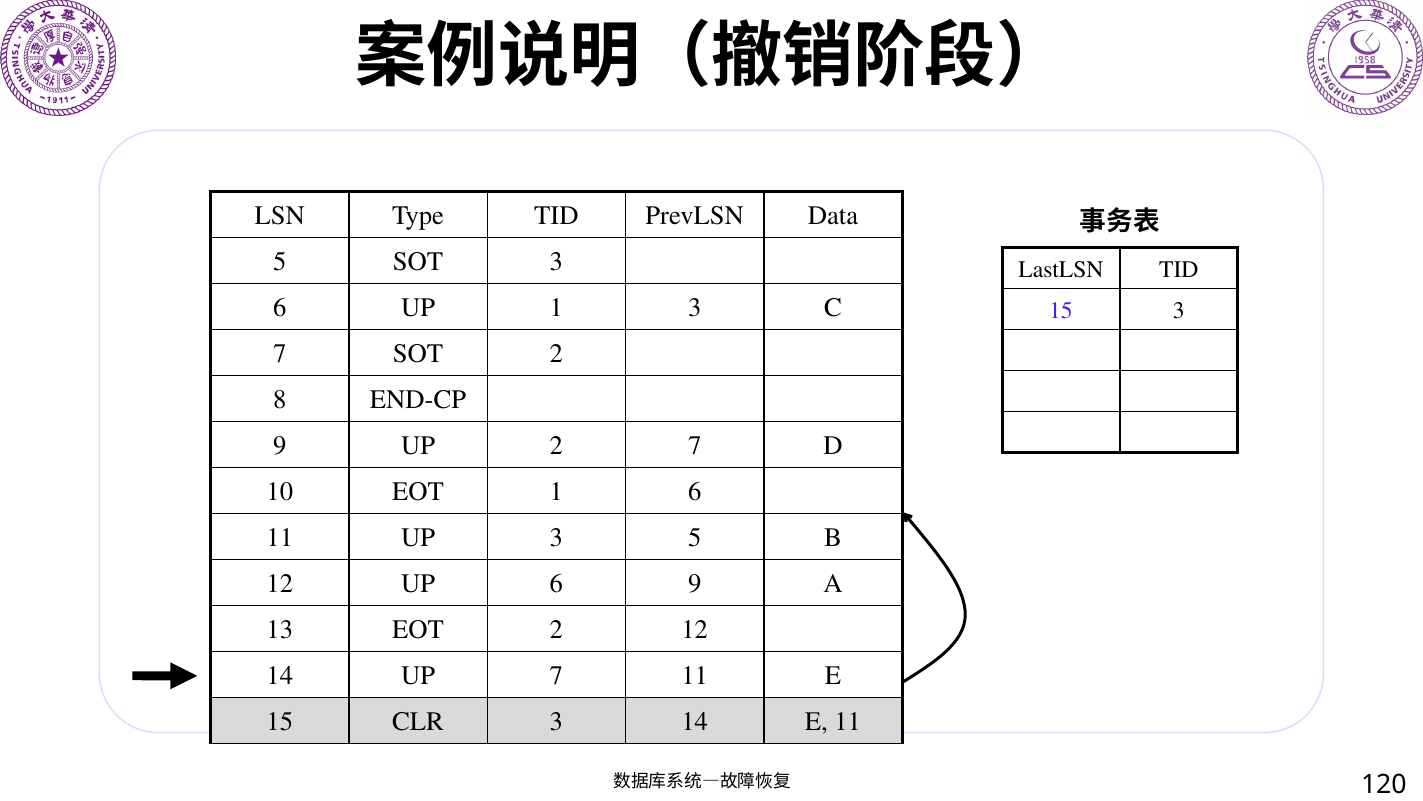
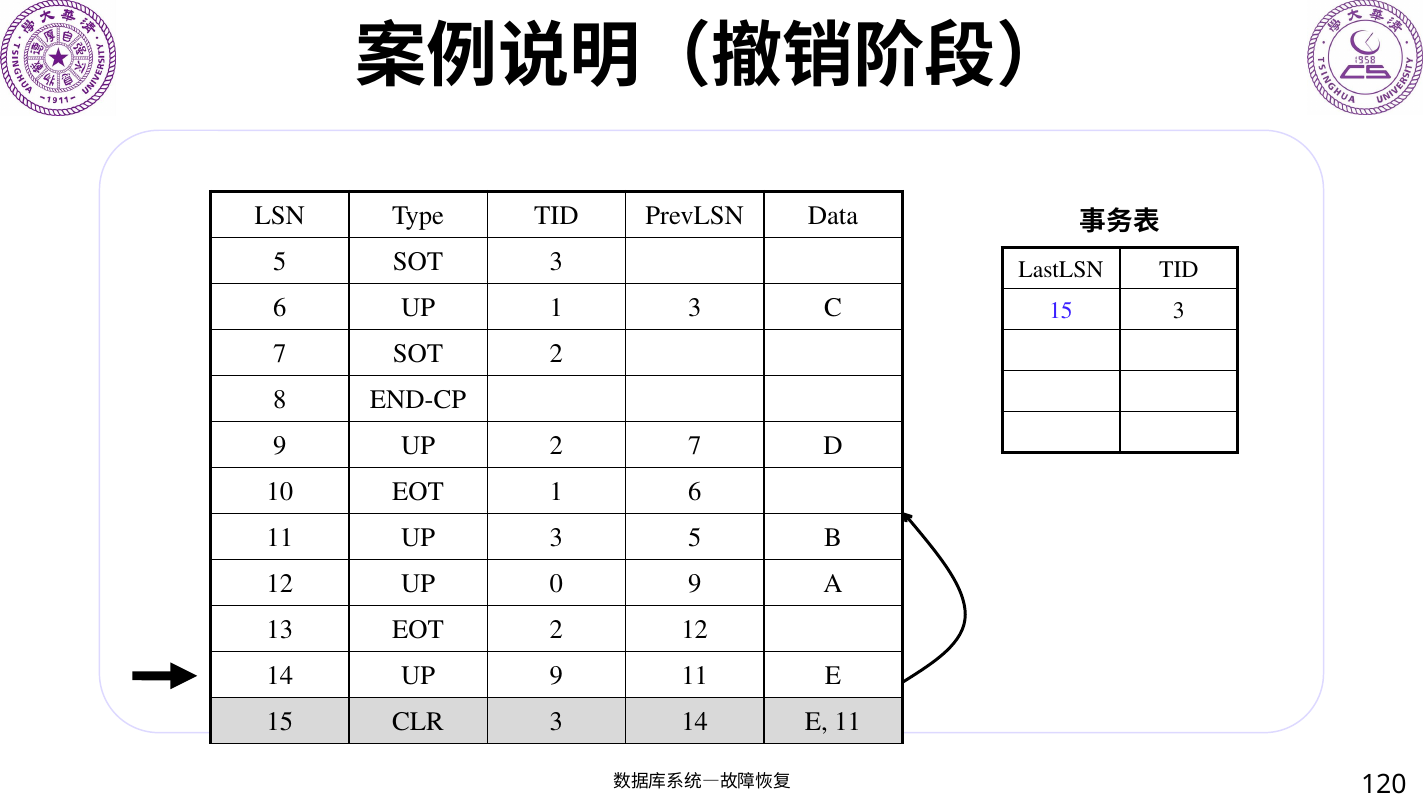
UP 6: 6 -> 0
UP 7: 7 -> 9
